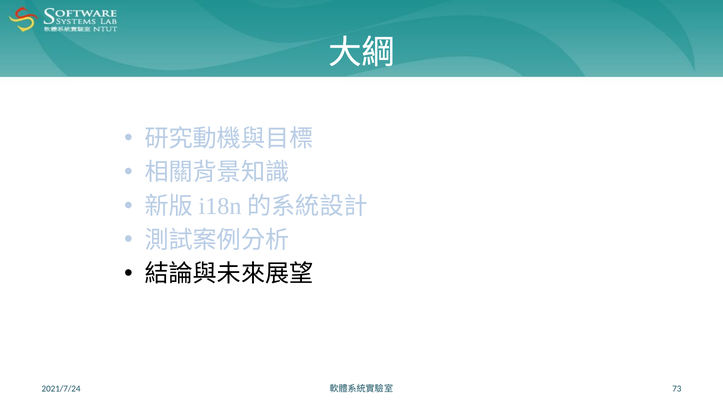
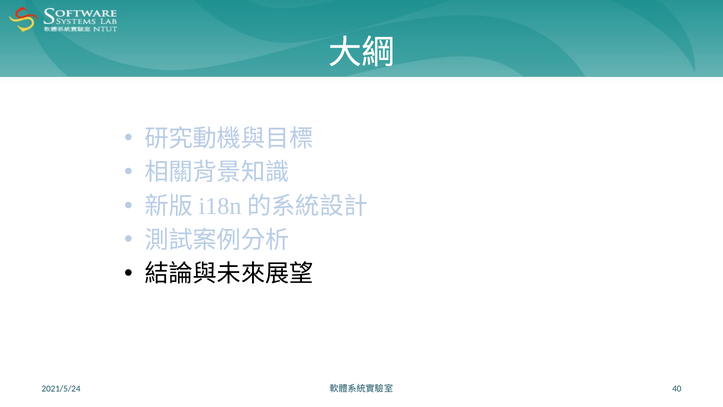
2021/7/24: 2021/7/24 -> 2021/5/24
73: 73 -> 40
